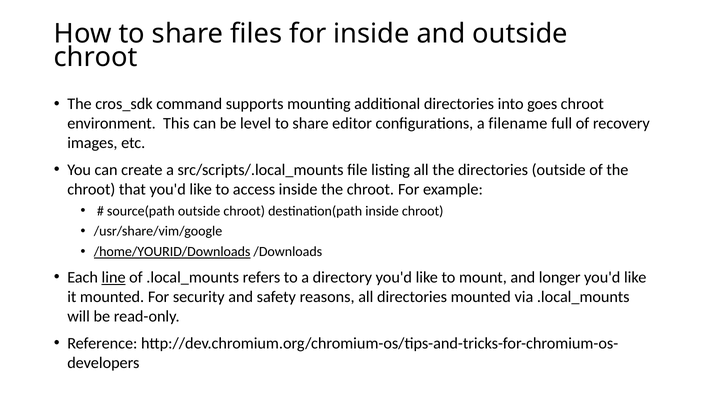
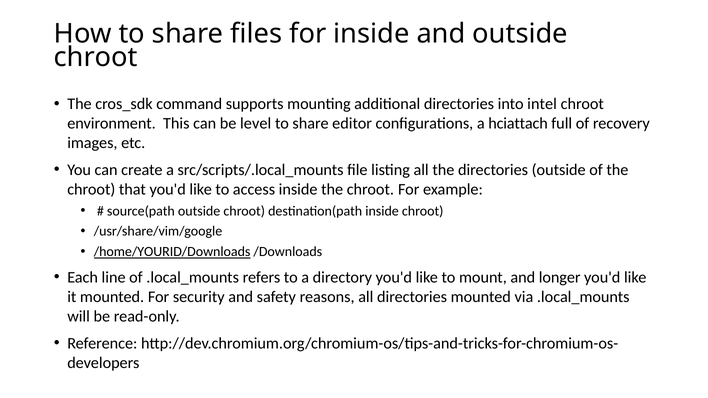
goes: goes -> intel
filename: filename -> hciattach
line underline: present -> none
